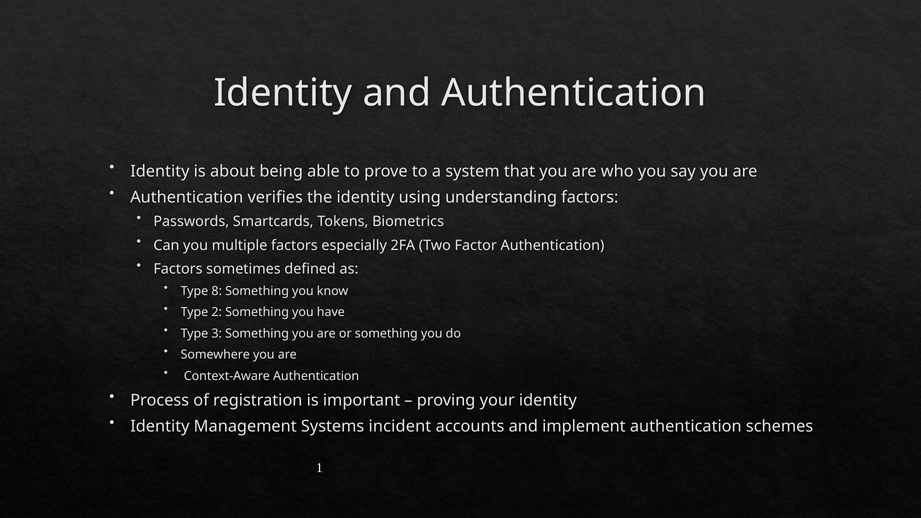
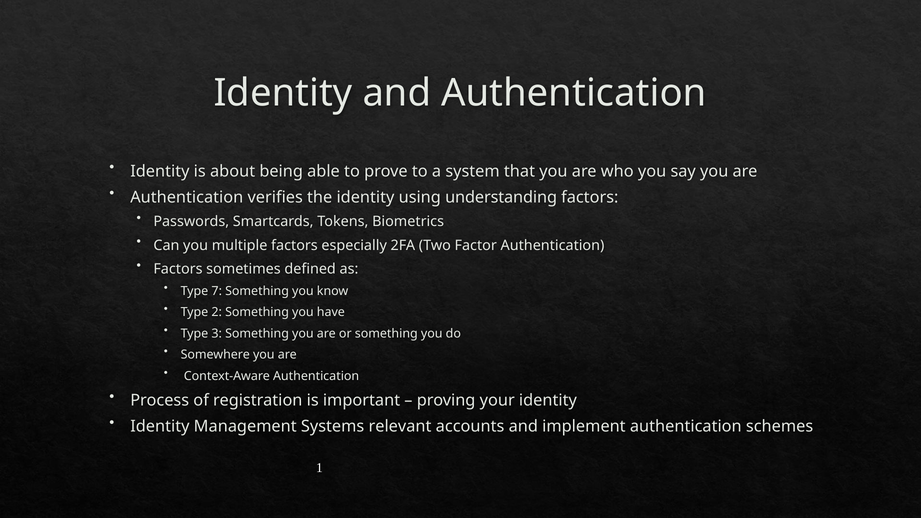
8: 8 -> 7
incident: incident -> relevant
